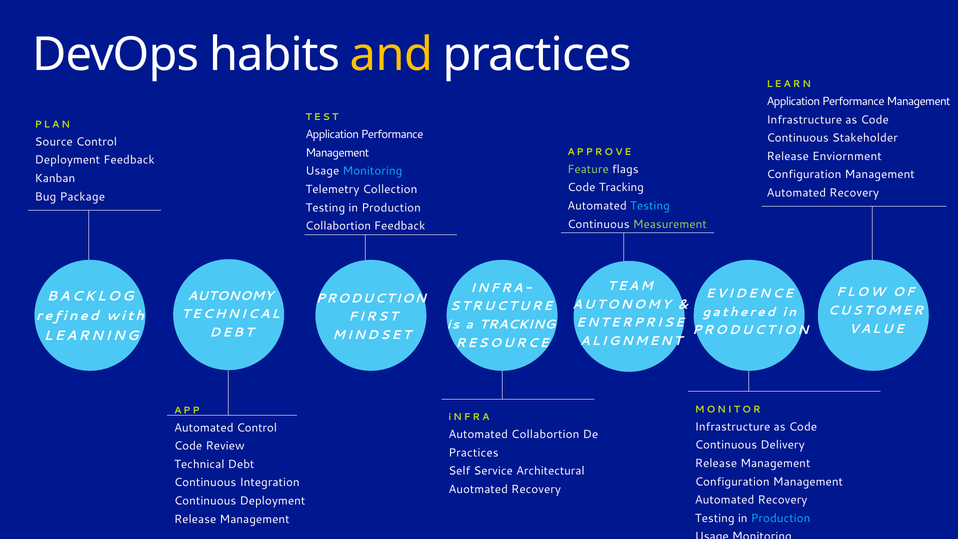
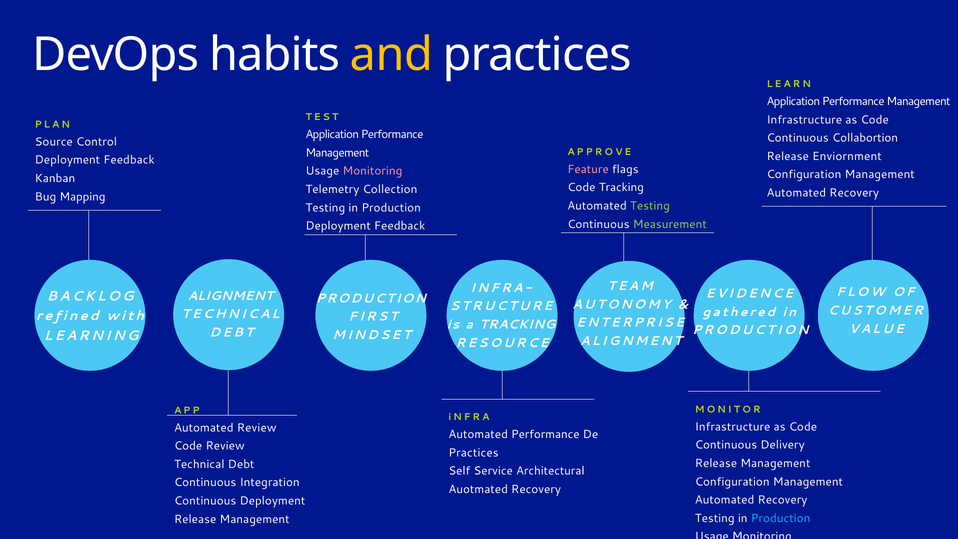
Stakeholder: Stakeholder -> Collabortion
Feature colour: light green -> pink
Monitoring at (372, 171) colour: light blue -> pink
Package: Package -> Mapping
Testing at (650, 206) colour: light blue -> light green
Collabortion at (338, 226): Collabortion -> Deployment
AUTONOMY at (230, 296): AUTONOMY -> ALIGNMENT
Automated Control: Control -> Review
Automated Collabortion: Collabortion -> Performance
